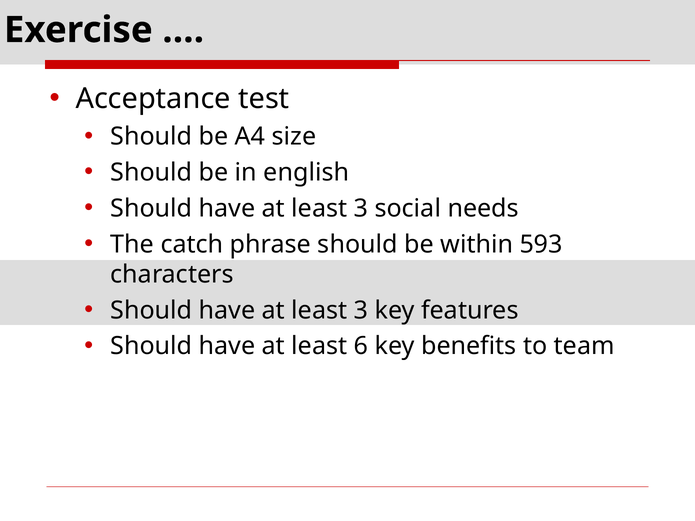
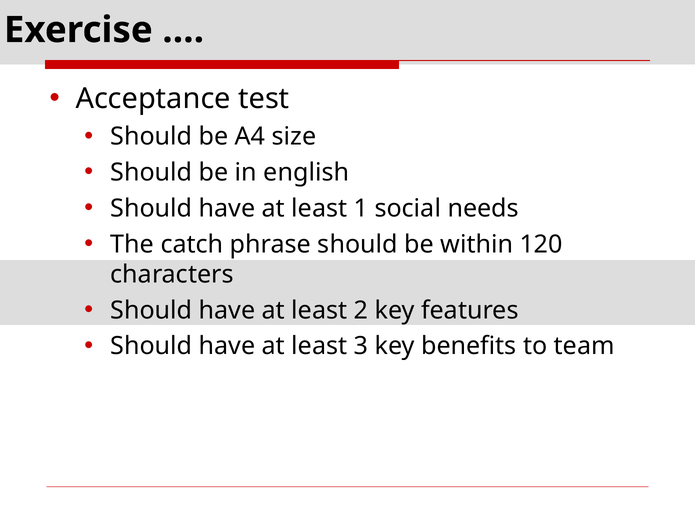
3 at (361, 208): 3 -> 1
593: 593 -> 120
3 at (361, 310): 3 -> 2
6: 6 -> 3
